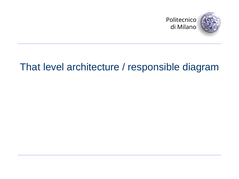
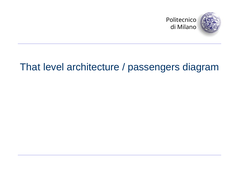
responsible: responsible -> passengers
